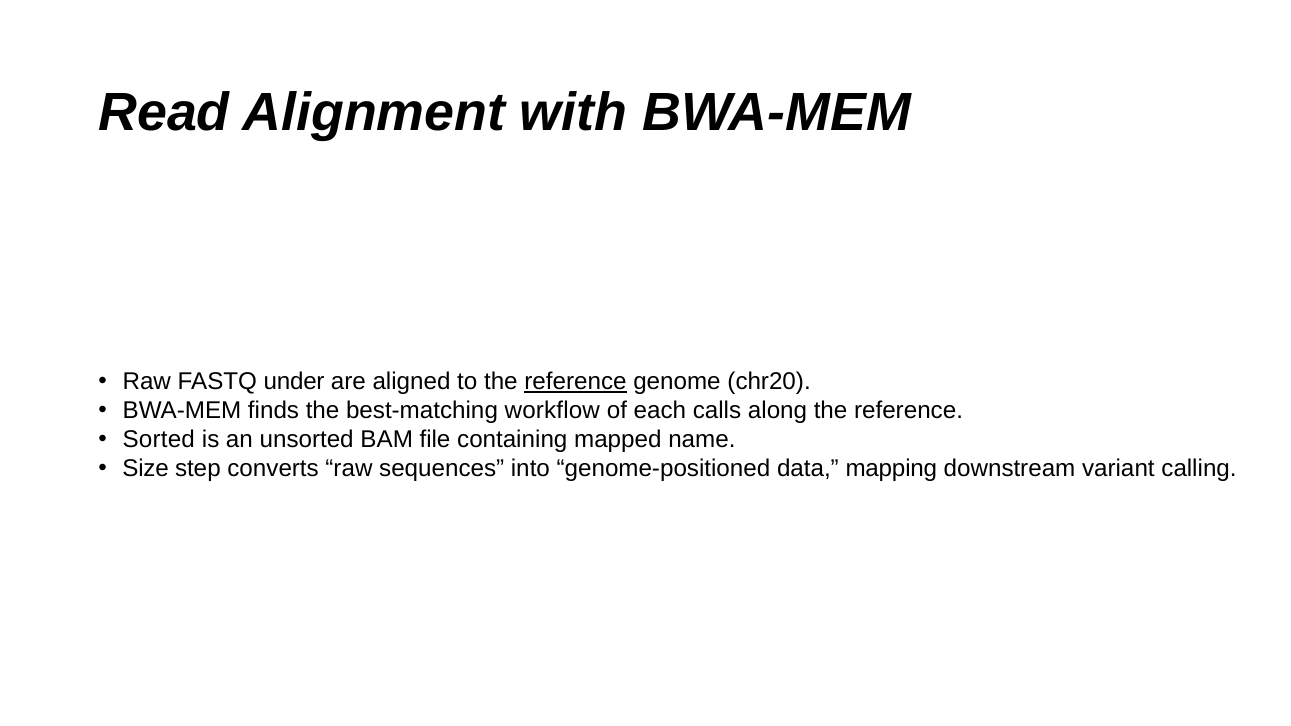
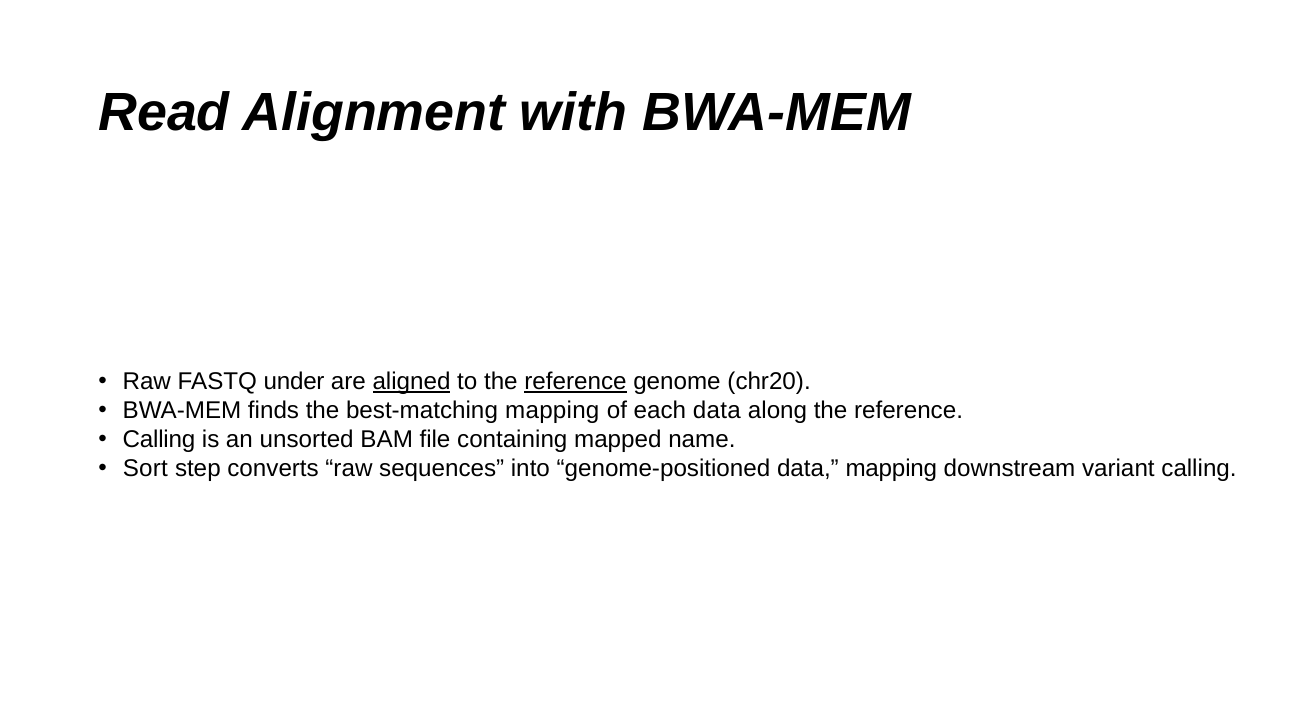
aligned underline: none -> present
best-matching workflow: workflow -> mapping
each calls: calls -> data
Sorted at (159, 440): Sorted -> Calling
Size: Size -> Sort
